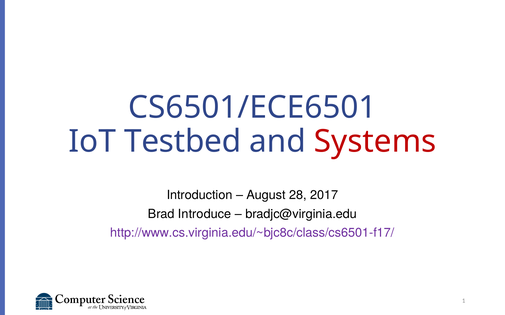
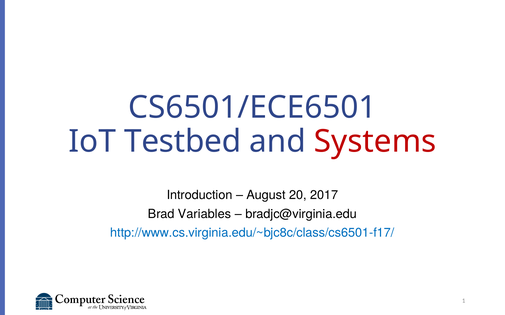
28: 28 -> 20
Introduce: Introduce -> Variables
http://www.cs.virginia.edu/~bjc8c/class/cs6501-f17/ colour: purple -> blue
